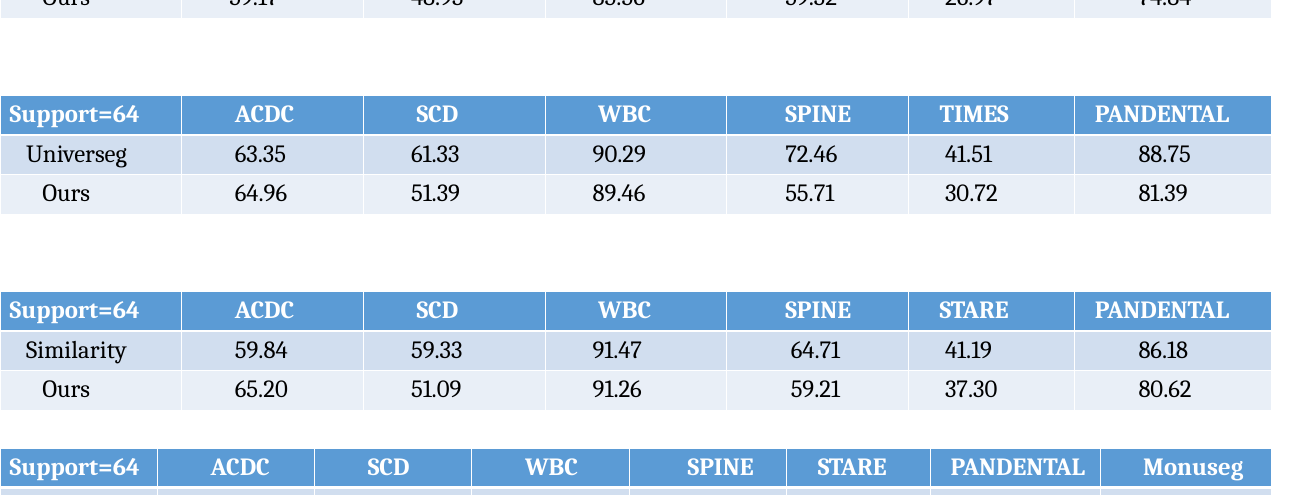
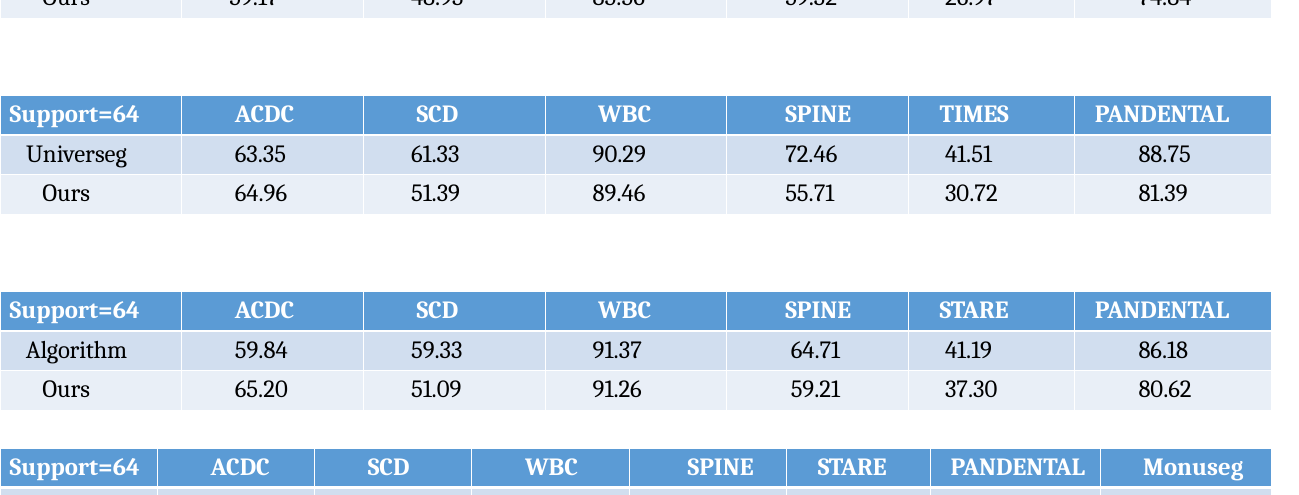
Similarity: Similarity -> Algorithm
91.47: 91.47 -> 91.37
